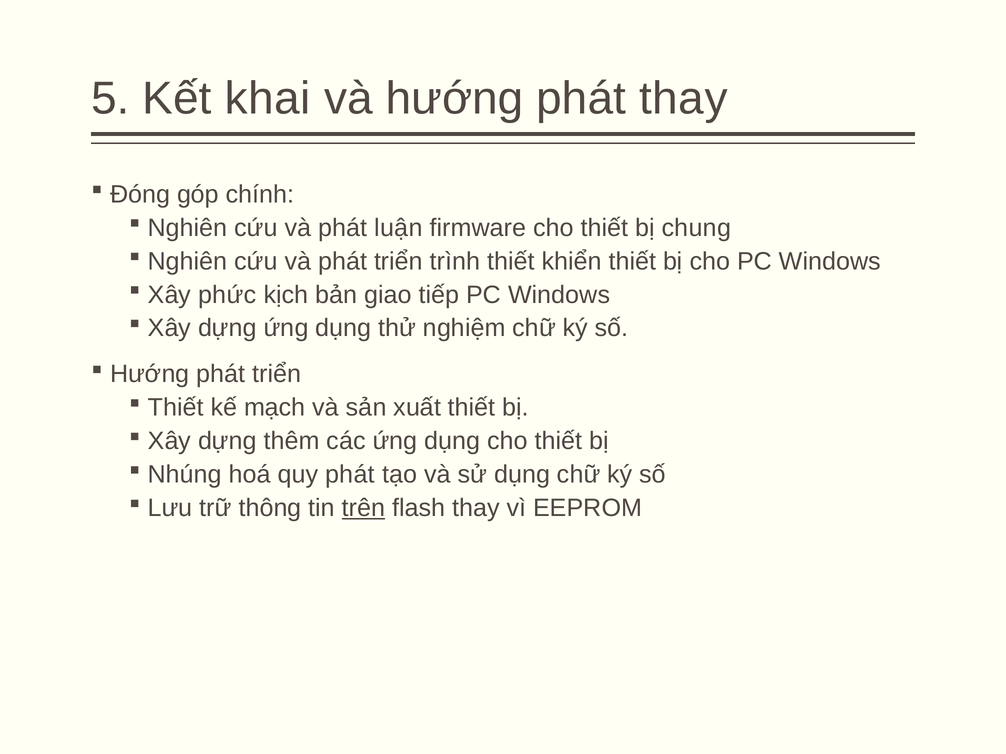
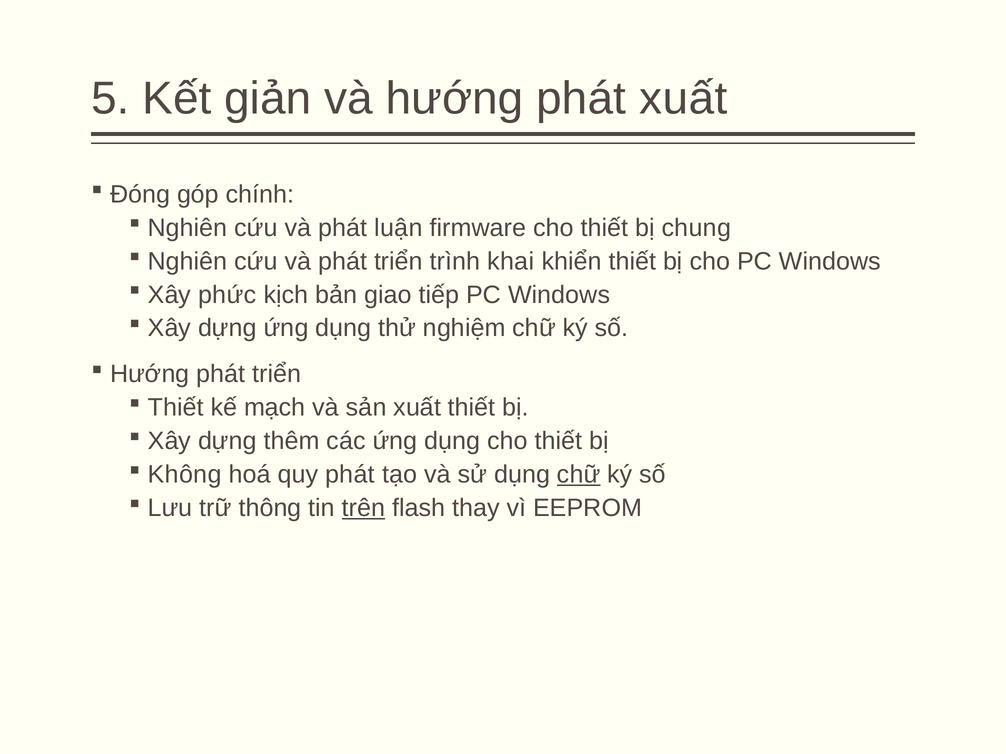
khai: khai -> giản
phát thay: thay -> xuất
trình thiết: thiết -> khai
Nhúng: Nhúng -> Không
chữ at (579, 475) underline: none -> present
